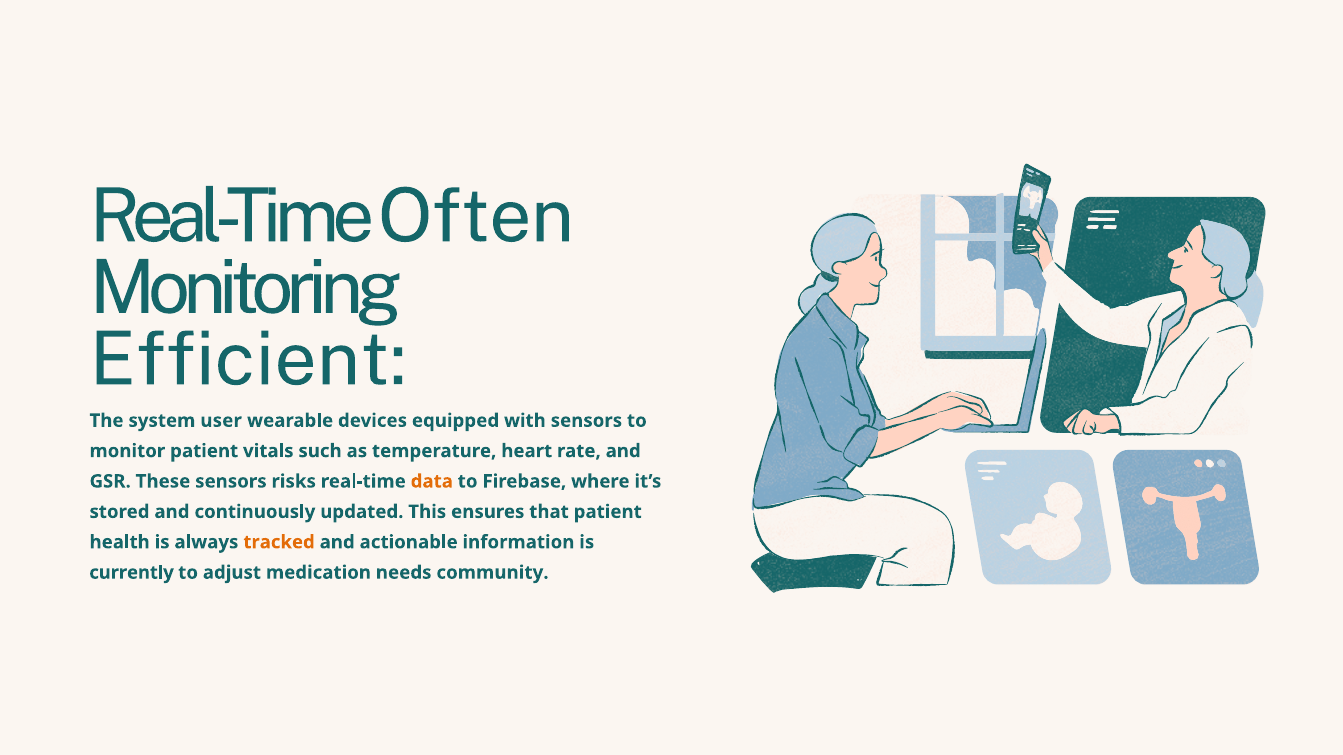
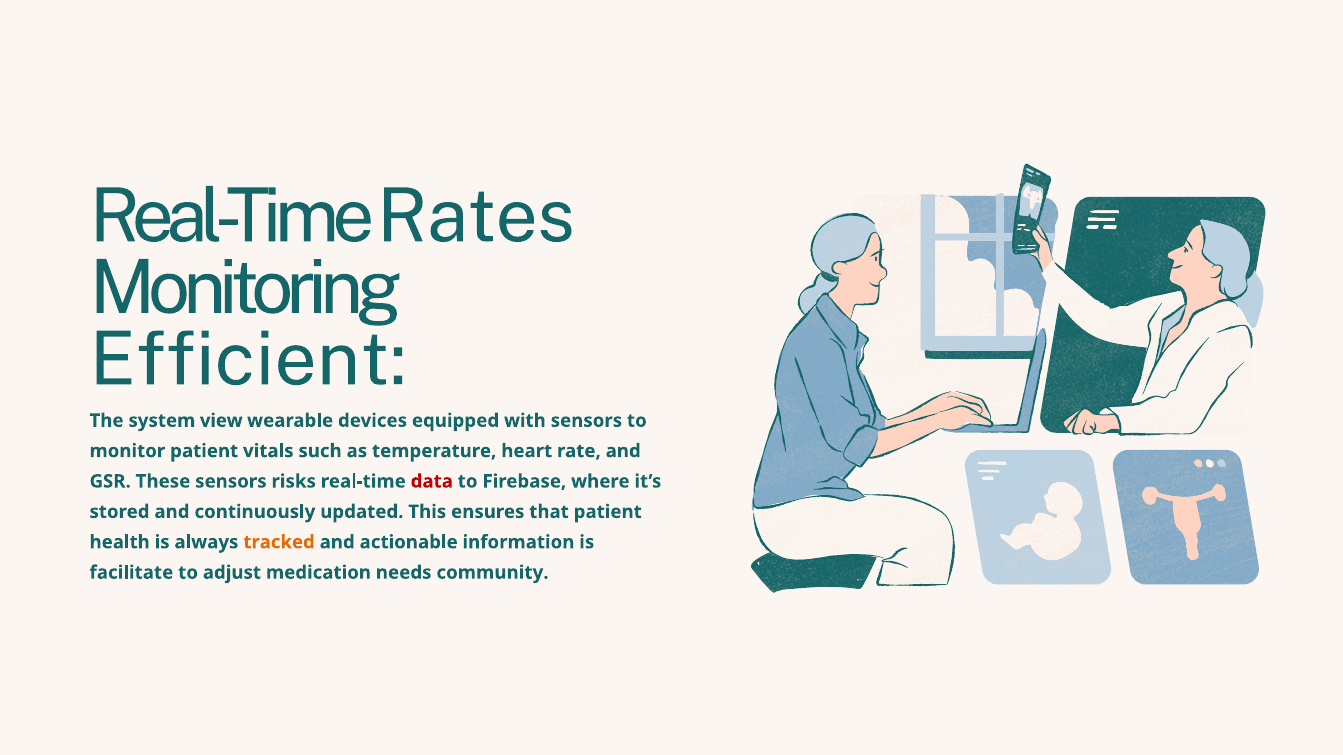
Often: Often -> Rates
user: user -> view
data colour: orange -> red
currently: currently -> facilitate
